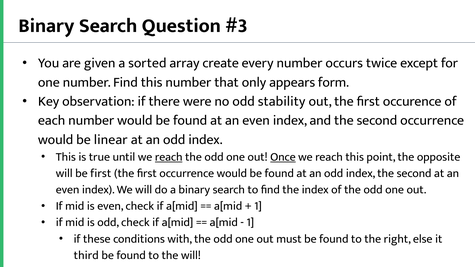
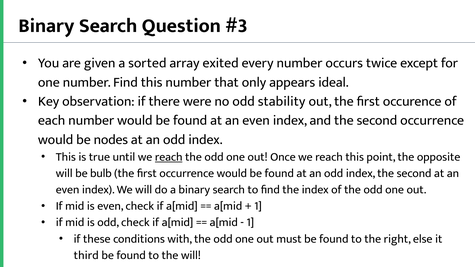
create: create -> exited
form: form -> ideal
linear: linear -> nodes
Once underline: present -> none
be first: first -> bulb
